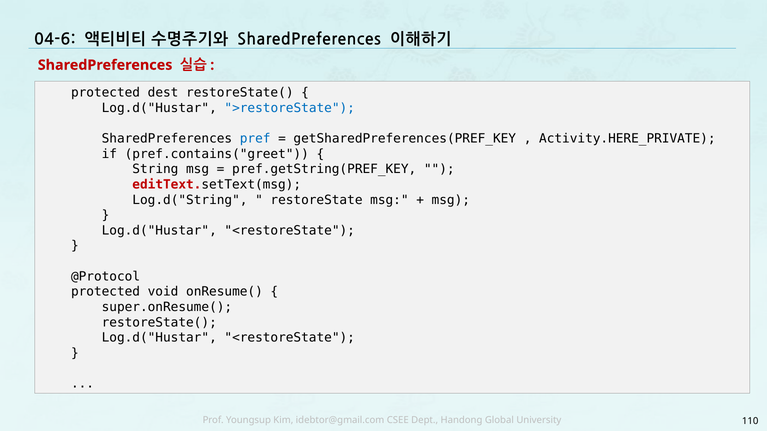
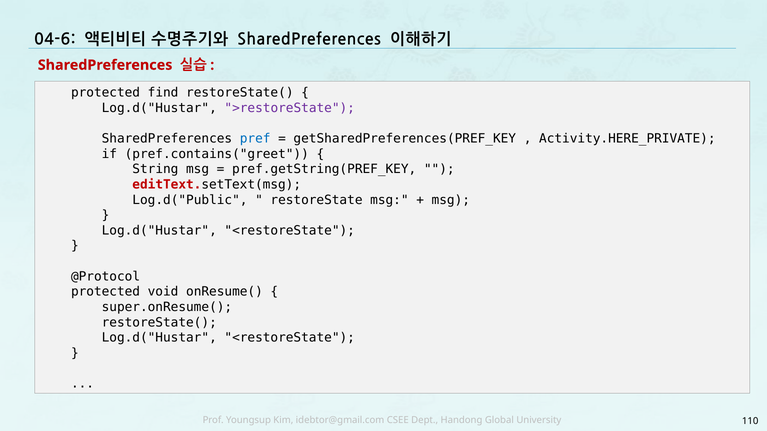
dest: dest -> find
>restoreState colour: blue -> purple
Log.d("String: Log.d("String -> Log.d("Public
